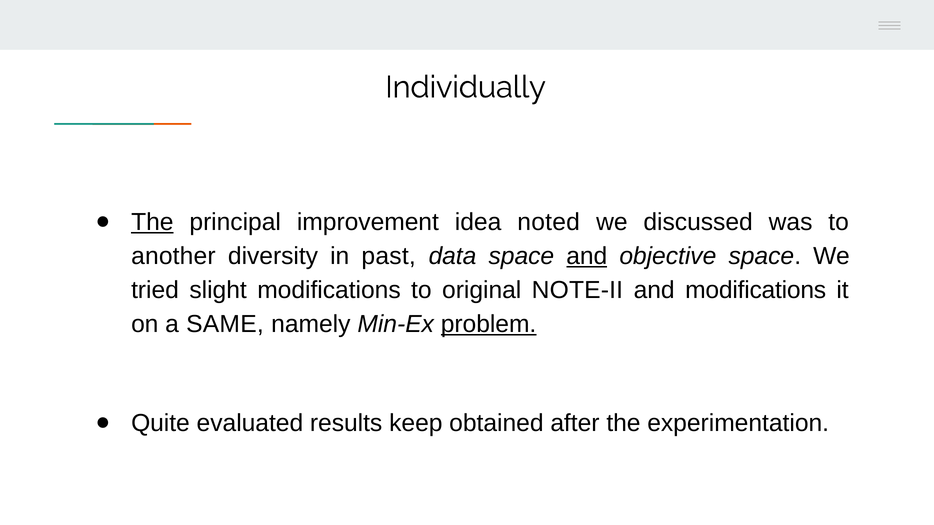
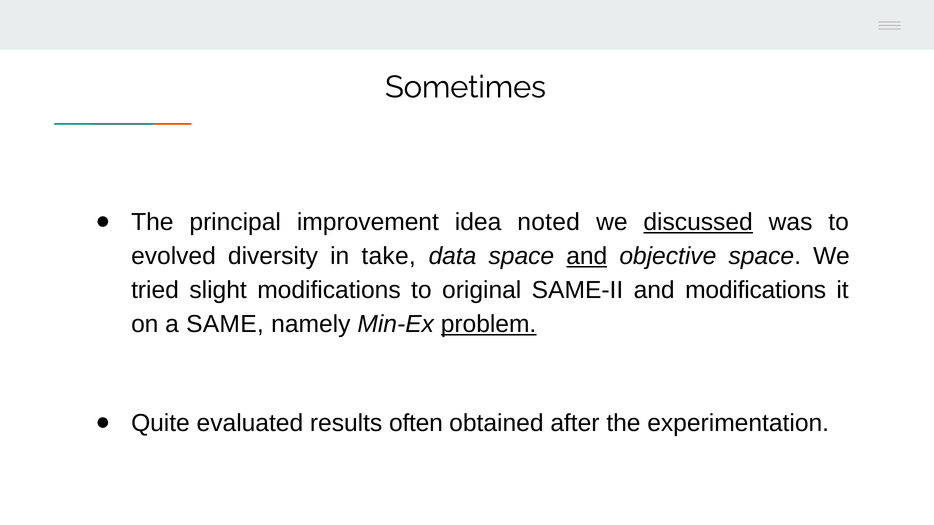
Individually: Individually -> Sometimes
The at (152, 222) underline: present -> none
discussed underline: none -> present
another: another -> evolved
past: past -> take
NOTE-II: NOTE-II -> SAME-II
keep: keep -> often
